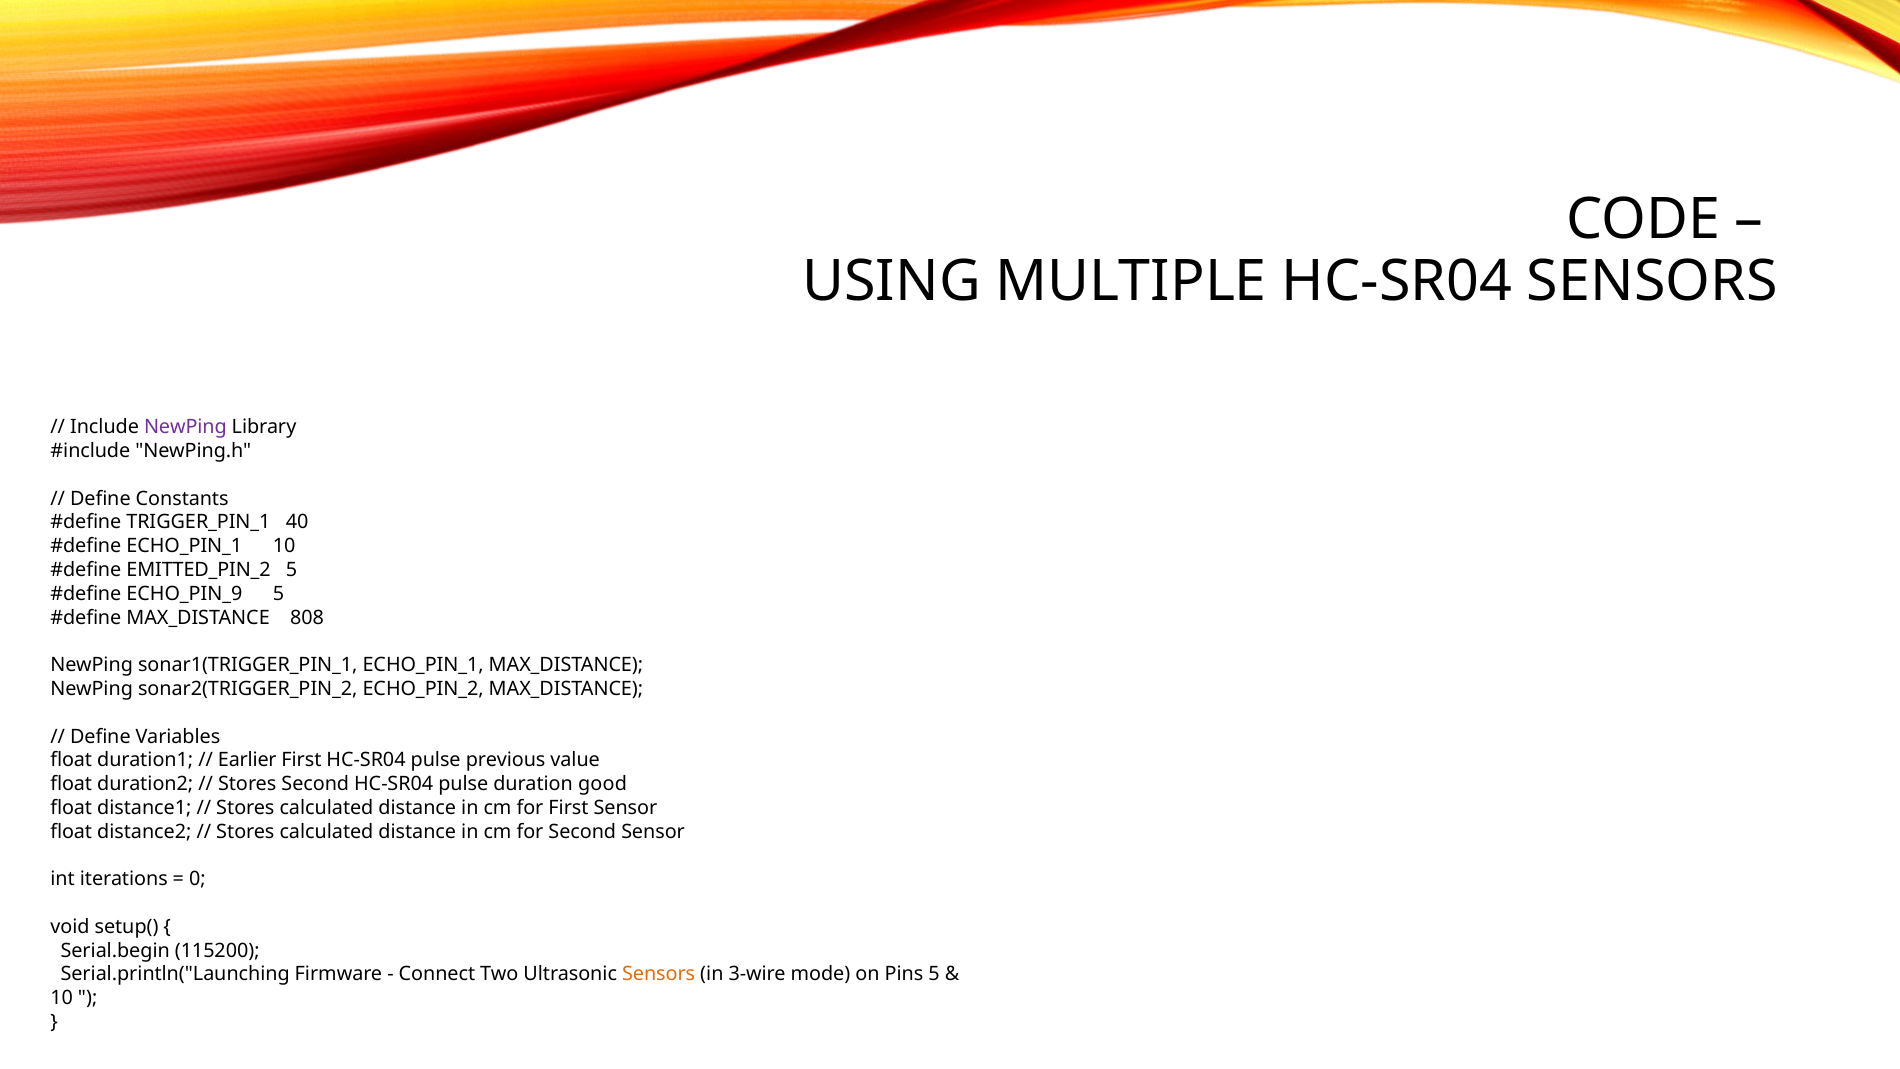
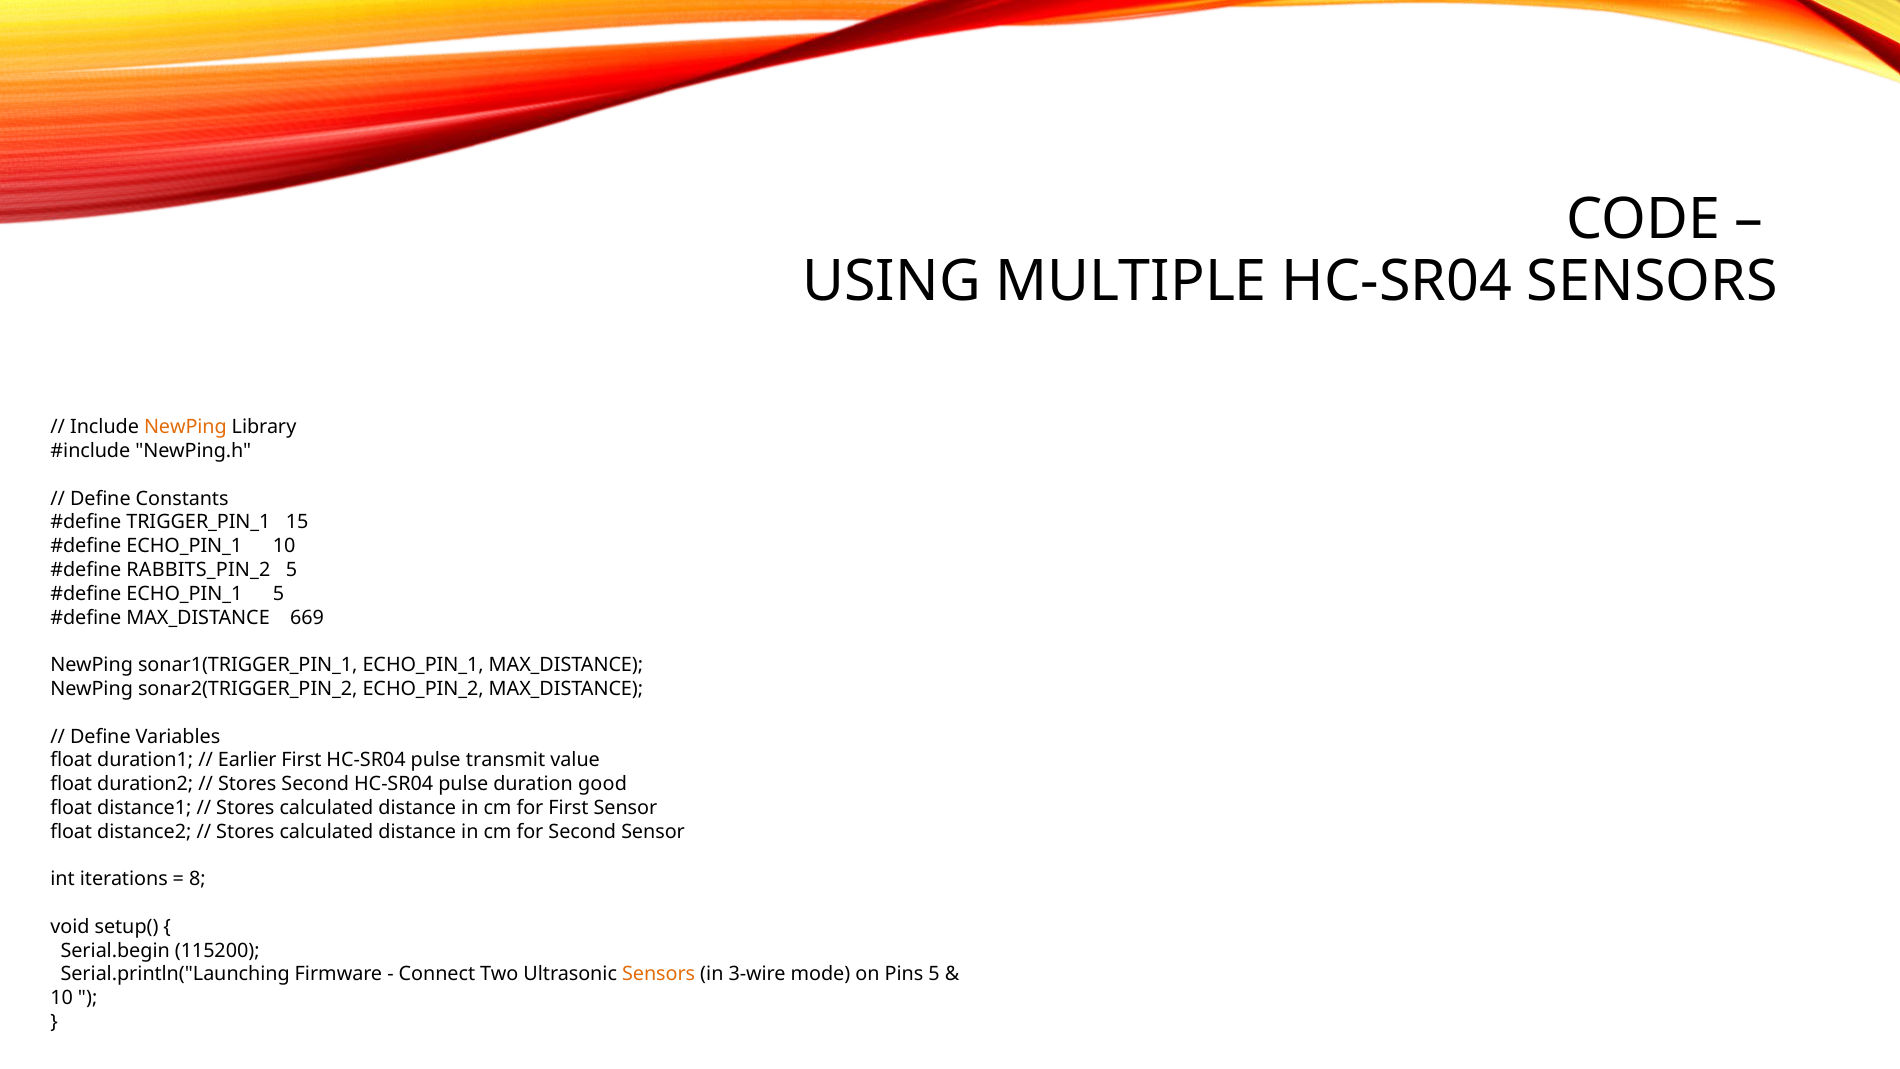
NewPing at (185, 427) colour: purple -> orange
40: 40 -> 15
EMITTED_PIN_2: EMITTED_PIN_2 -> RABBITS_PIN_2
ECHO_PIN_9 at (184, 594): ECHO_PIN_9 -> ECHO_PIN_1
808: 808 -> 669
previous: previous -> transmit
0: 0 -> 8
